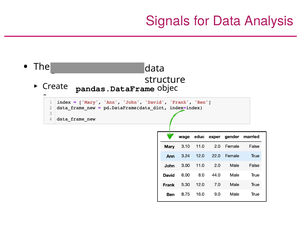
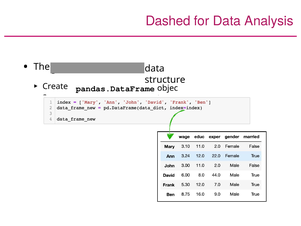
Signals: Signals -> Dashed
